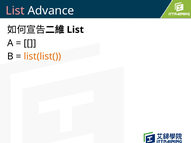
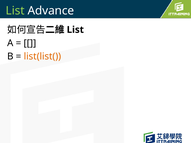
List at (15, 11) colour: pink -> light green
